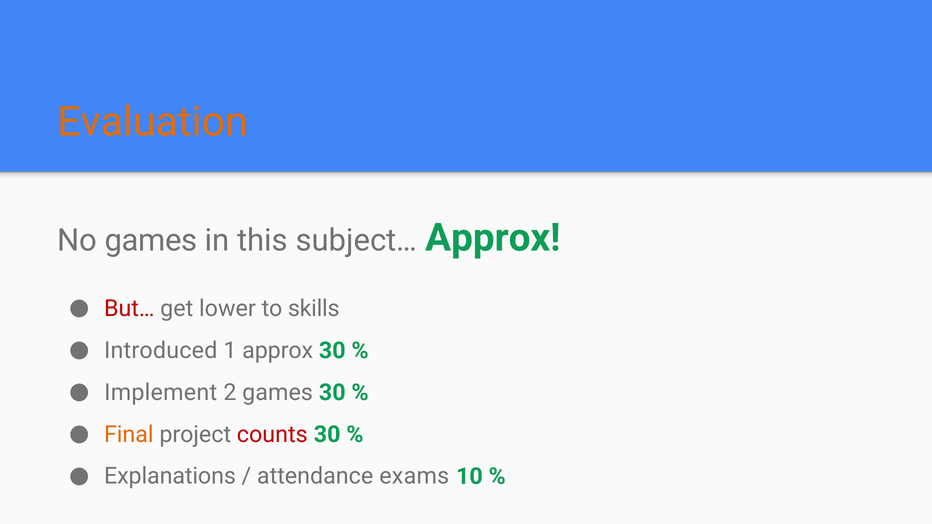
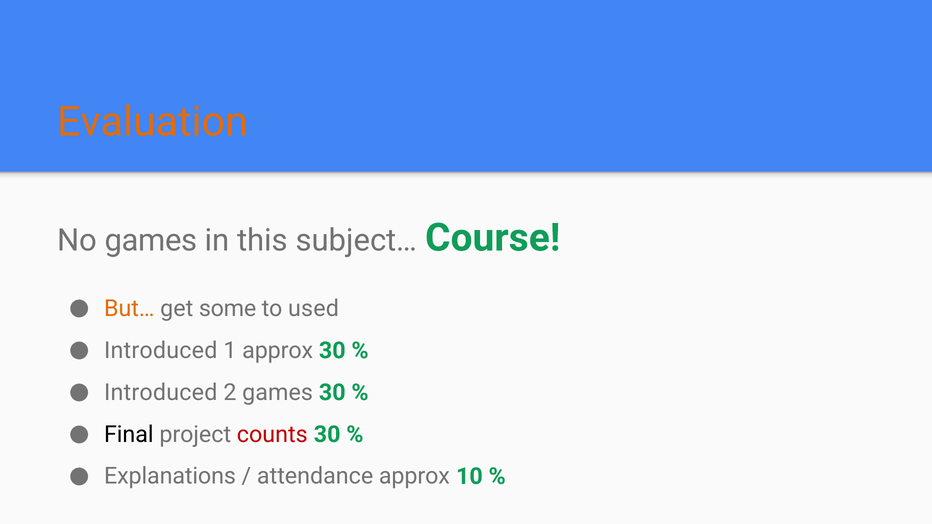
subject… Approx: Approx -> Course
But… colour: red -> orange
lower: lower -> some
skills: skills -> used
Implement at (161, 393): Implement -> Introduced
Final colour: orange -> black
attendance exams: exams -> approx
